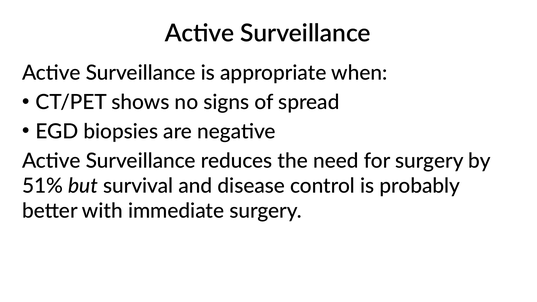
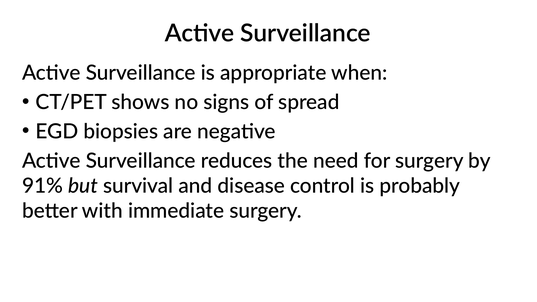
51%: 51% -> 91%
